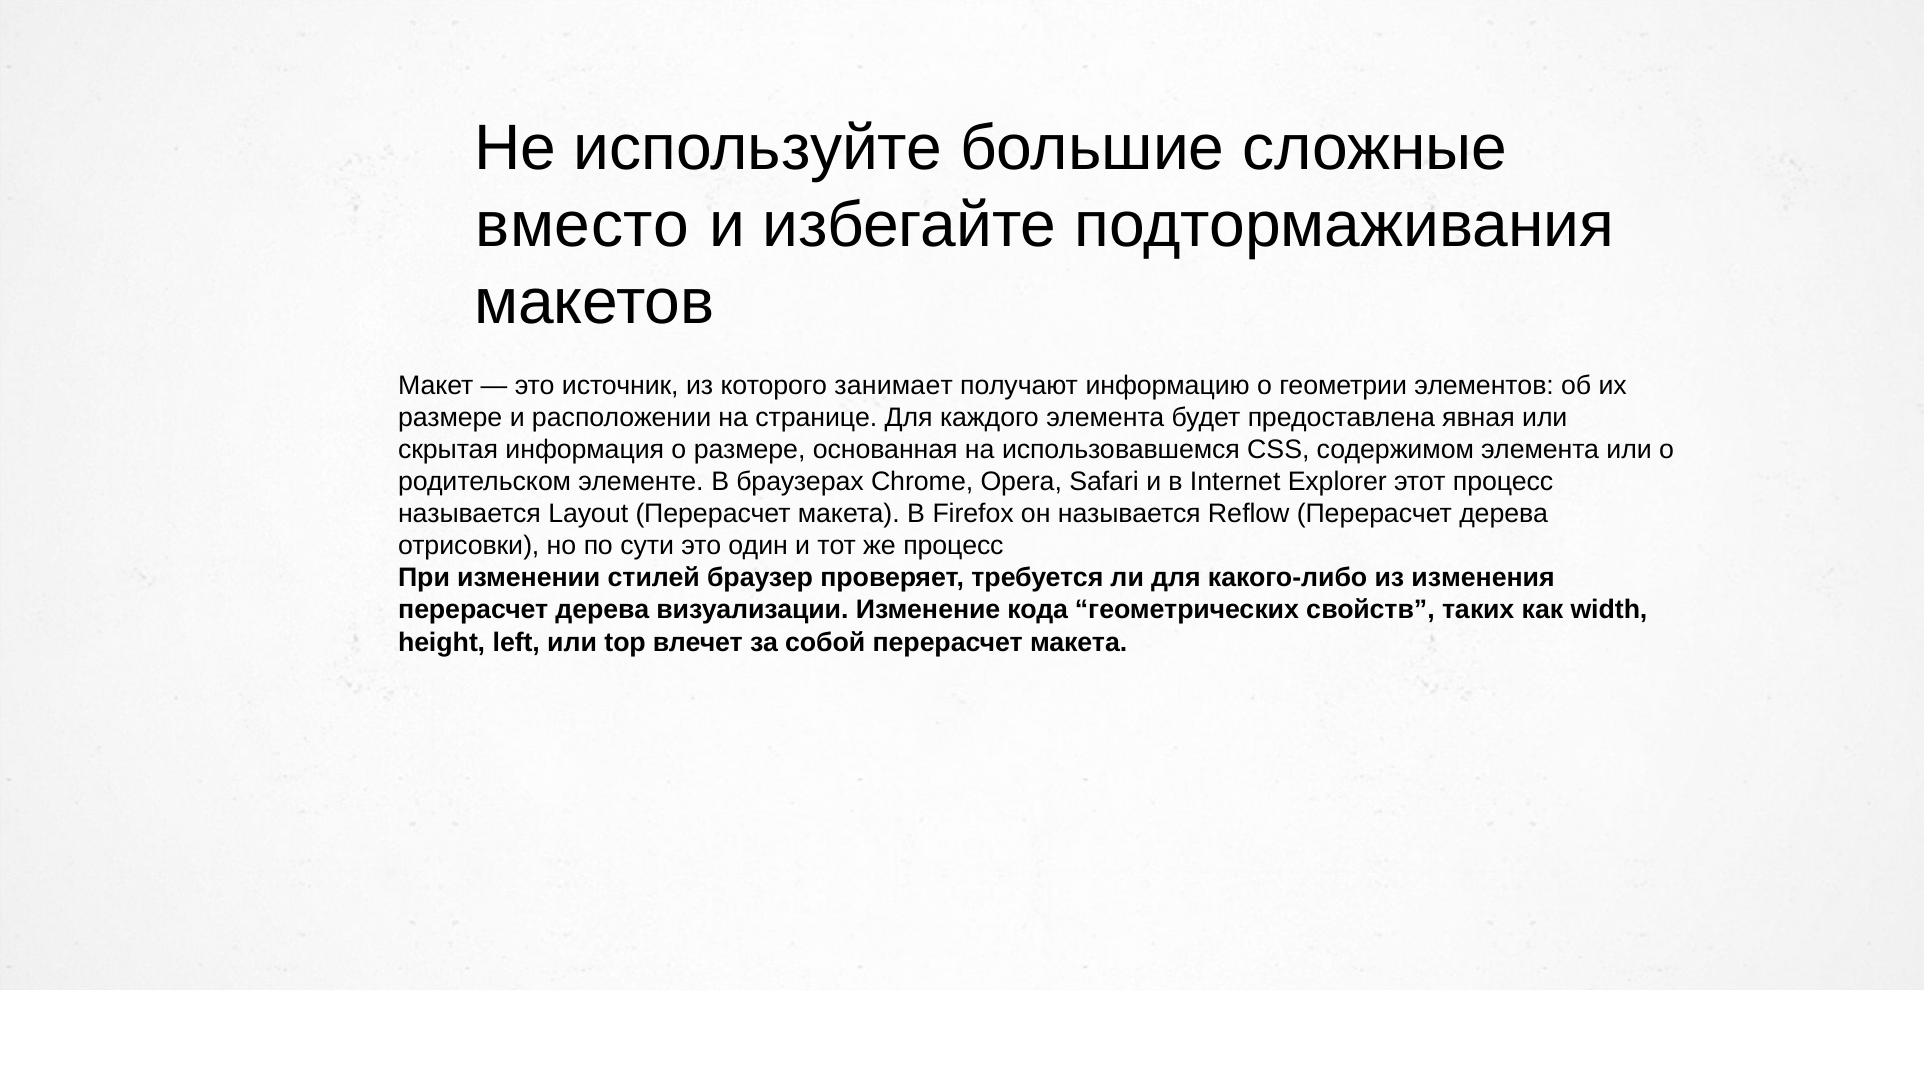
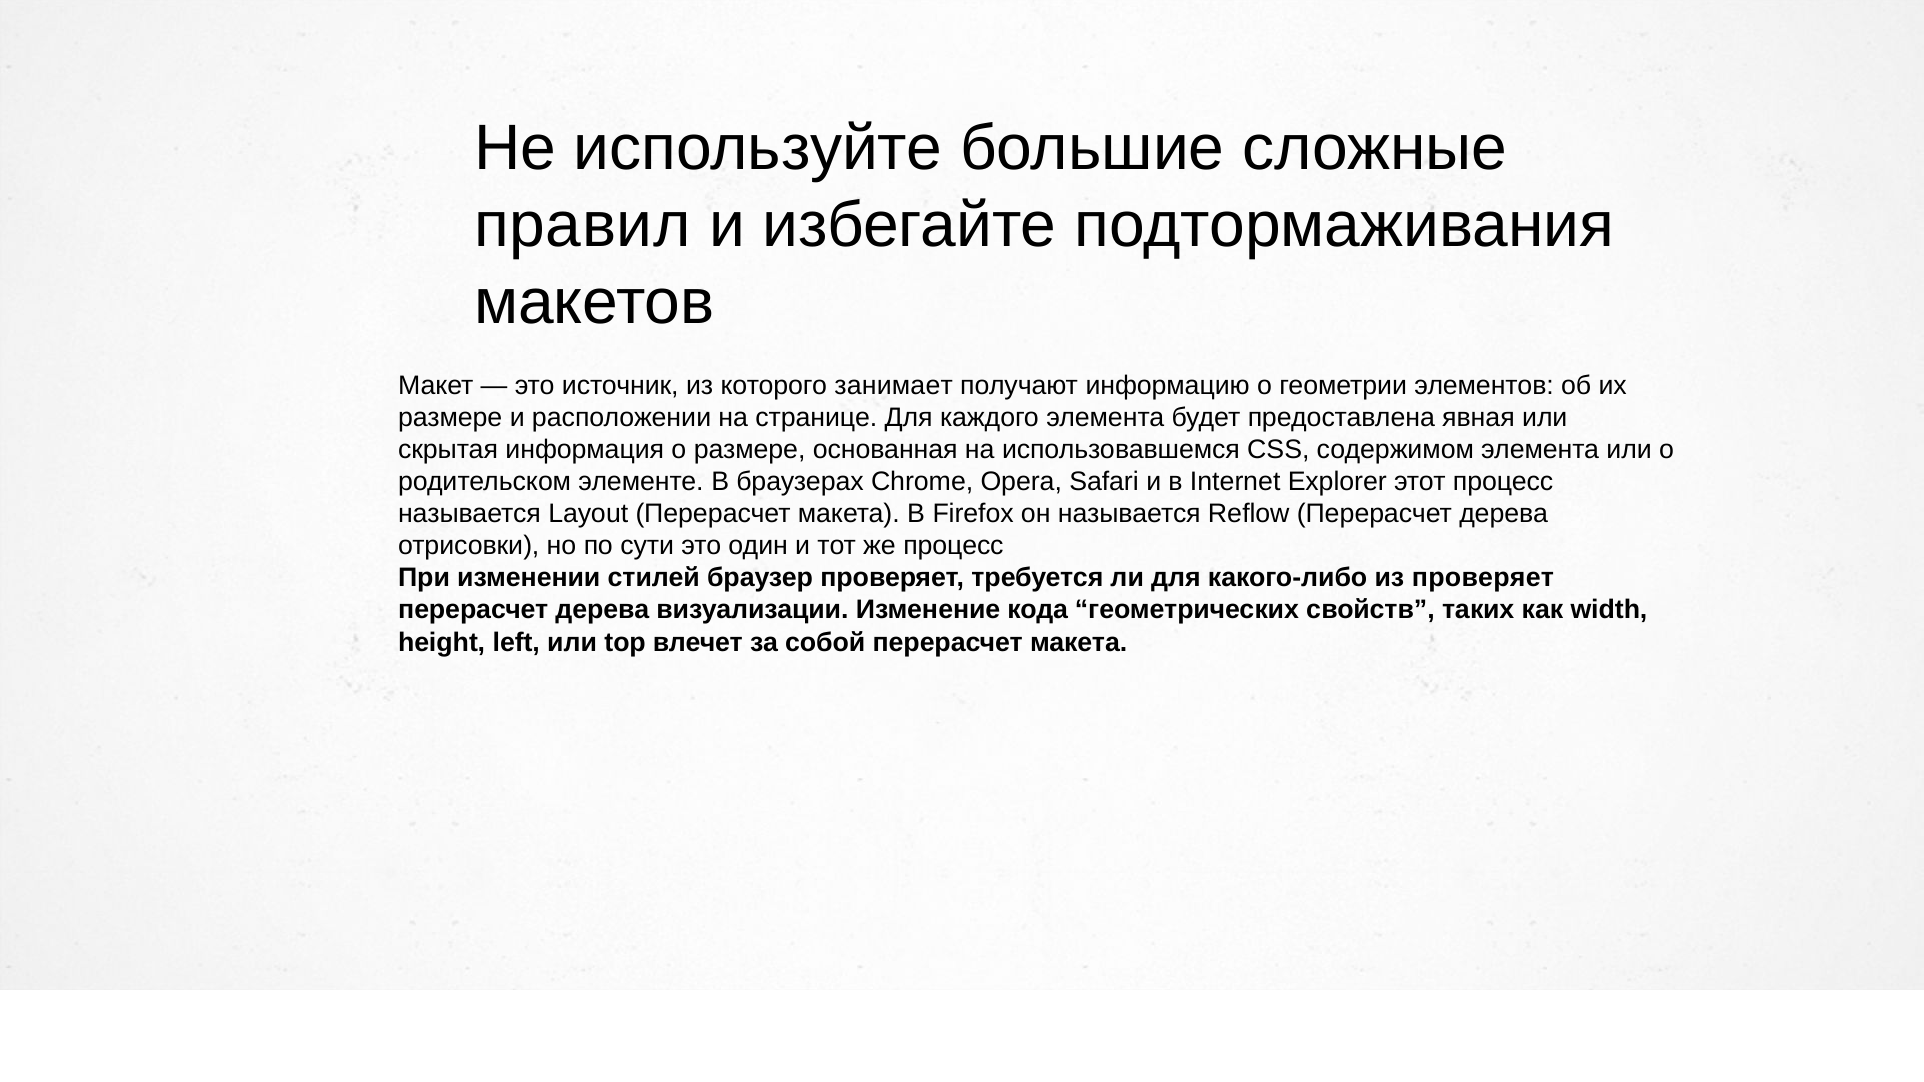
вместо: вместо -> правил
из изменения: изменения -> проверяет
